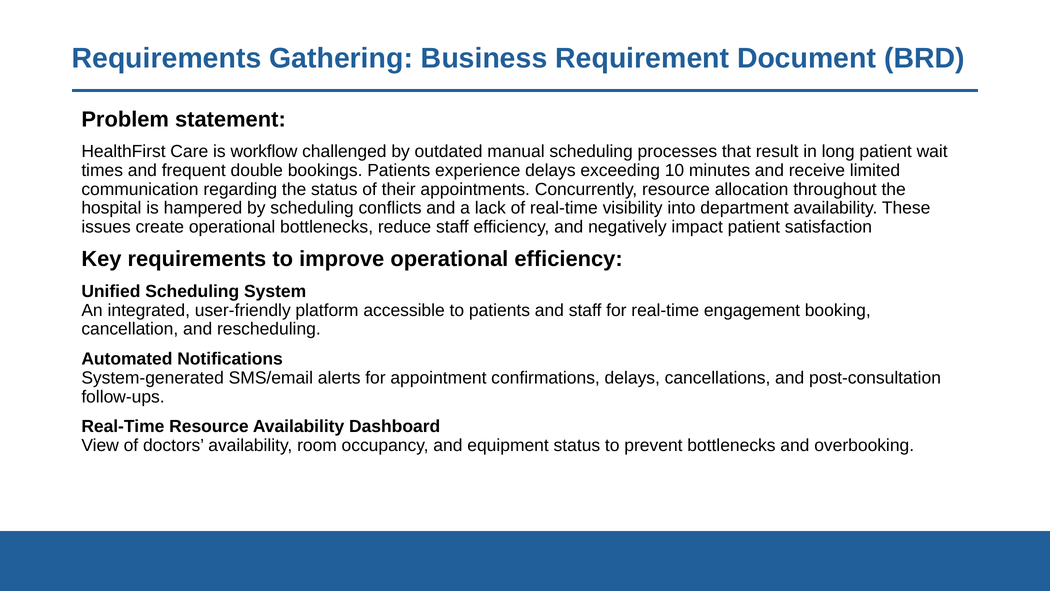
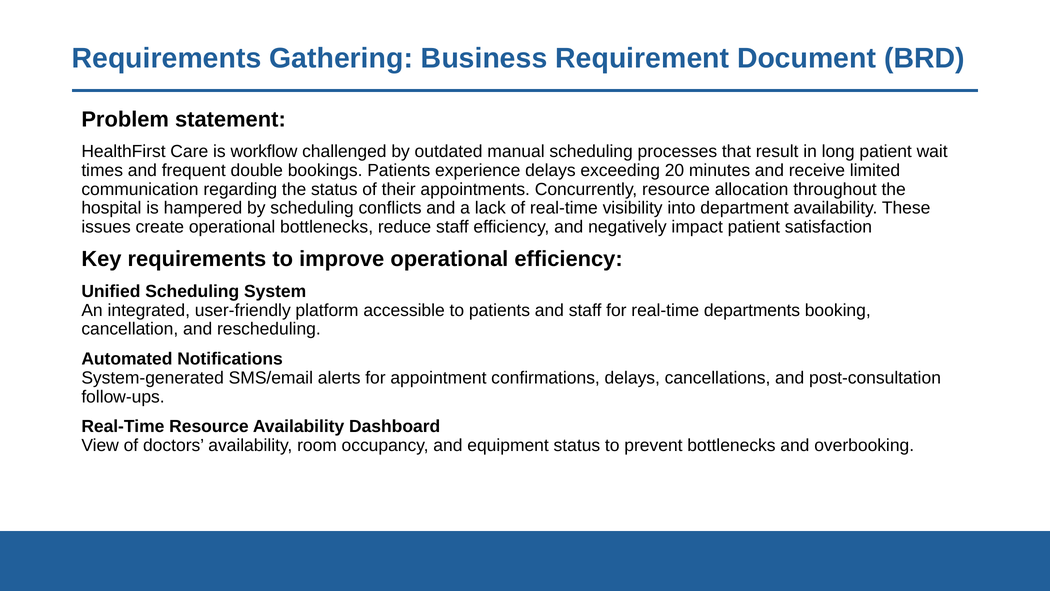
10: 10 -> 20
engagement: engagement -> departments
